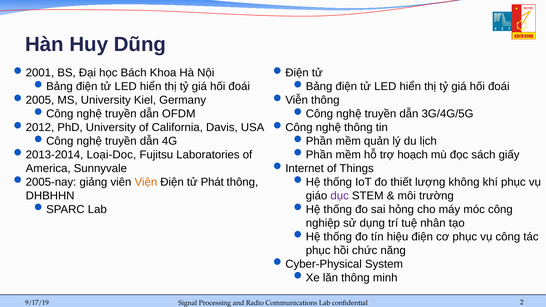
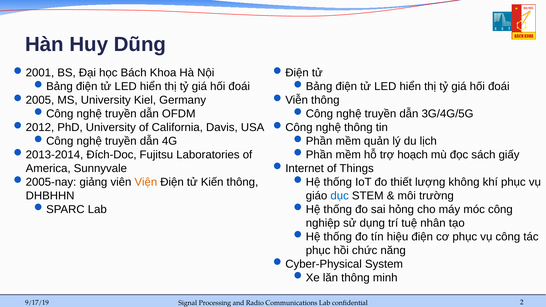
Loại-Doc: Loại-Doc -> Đích-Doc
Phát: Phát -> Kiến
dục colour: purple -> blue
